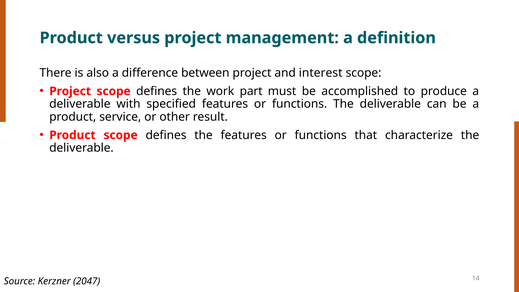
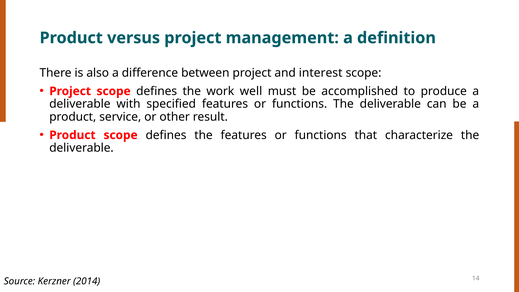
part: part -> well
2047: 2047 -> 2014
